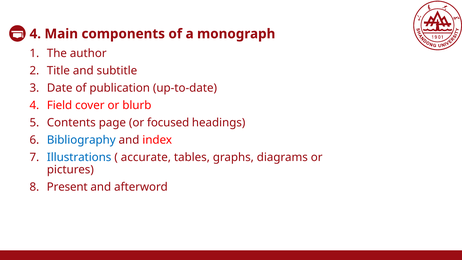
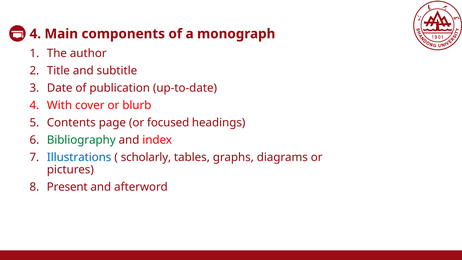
Field: Field -> With
Bibliography colour: blue -> green
accurate: accurate -> scholarly
